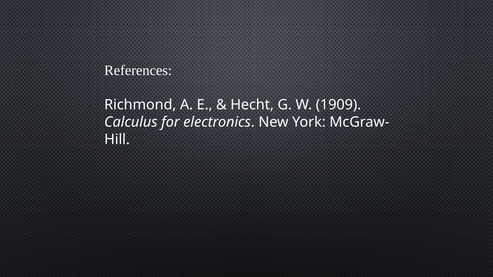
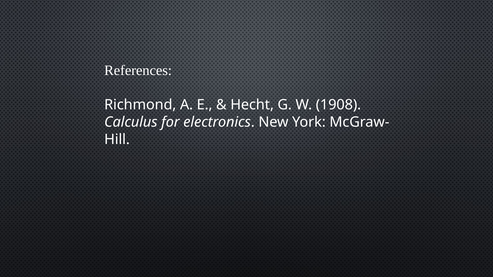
1909: 1909 -> 1908
